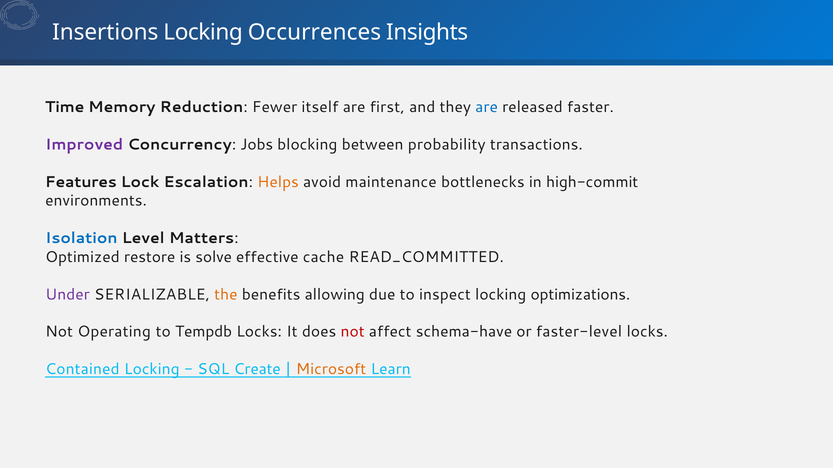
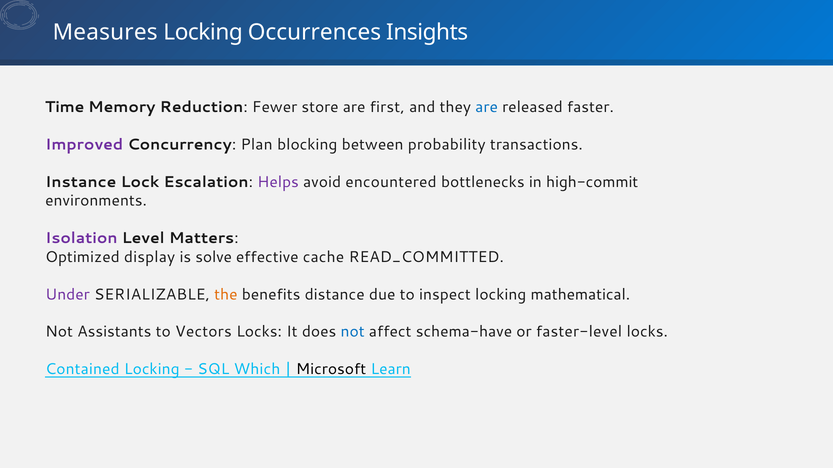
Insertions: Insertions -> Measures
itself: itself -> store
Jobs: Jobs -> Plan
Features: Features -> Instance
Helps colour: orange -> purple
maintenance: maintenance -> encountered
Isolation colour: blue -> purple
restore: restore -> display
allowing: allowing -> distance
optimizations: optimizations -> mathematical
Operating: Operating -> Assistants
Tempdb: Tempdb -> Vectors
not at (353, 332) colour: red -> blue
Create: Create -> Which
Microsoft colour: orange -> black
